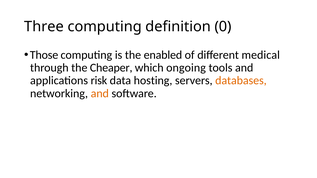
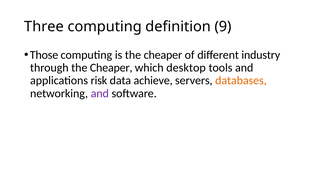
0: 0 -> 9
is the enabled: enabled -> cheaper
medical: medical -> industry
ongoing: ongoing -> desktop
hosting: hosting -> achieve
and at (100, 94) colour: orange -> purple
